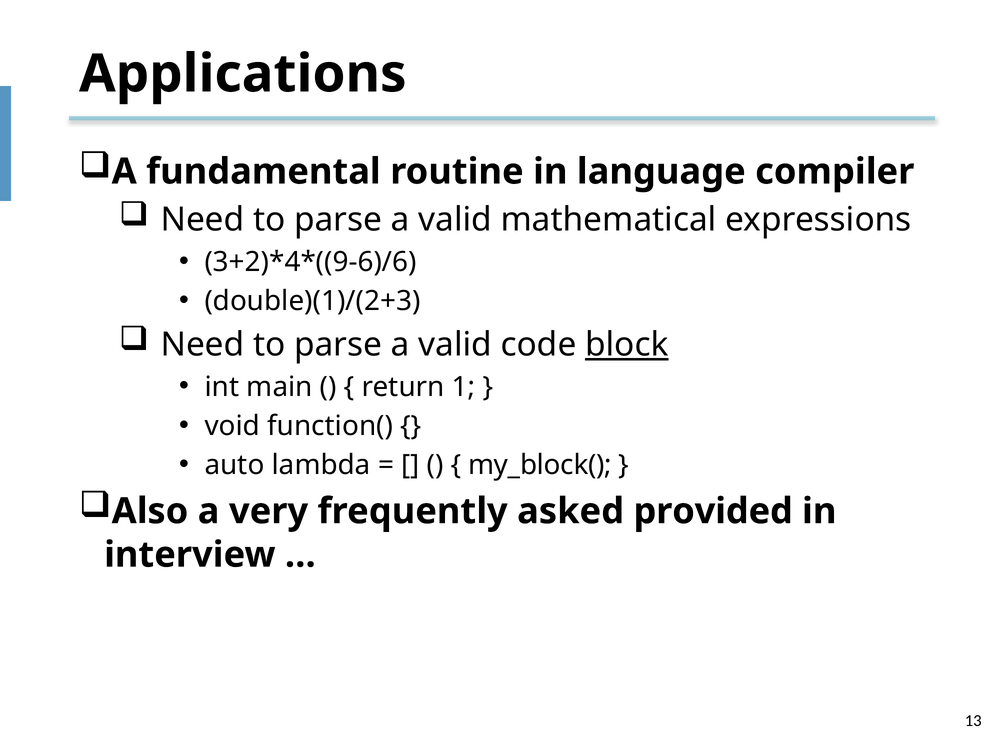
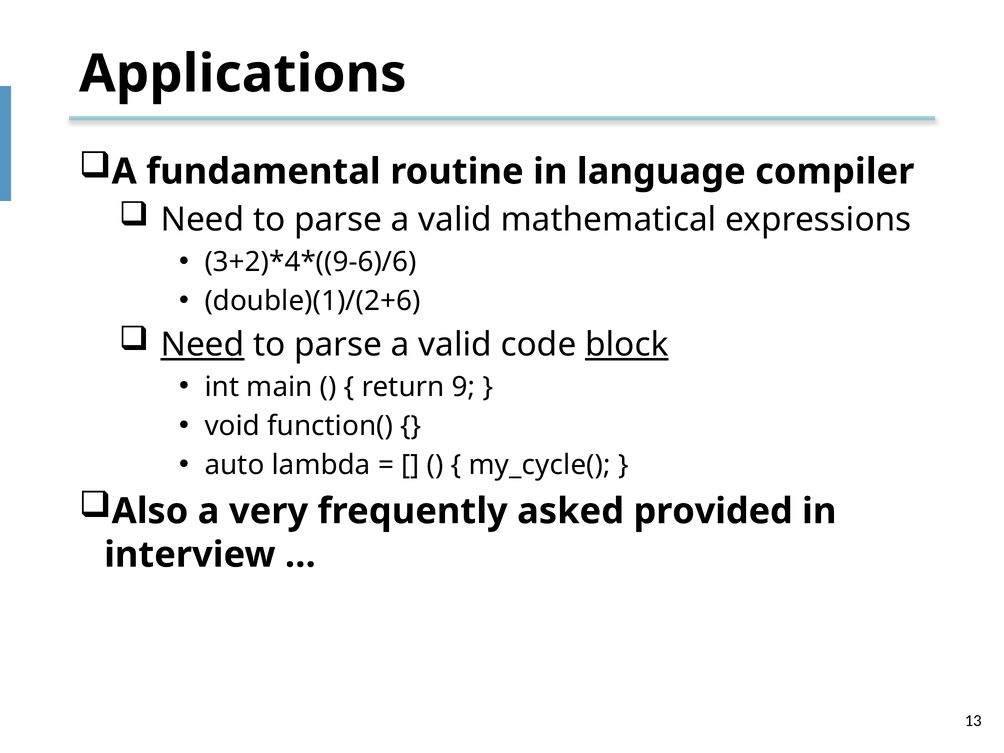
double)(1)/(2+3: double)(1)/(2+3 -> double)(1)/(2+6
Need at (202, 345) underline: none -> present
1: 1 -> 9
my_block(: my_block( -> my_cycle(
